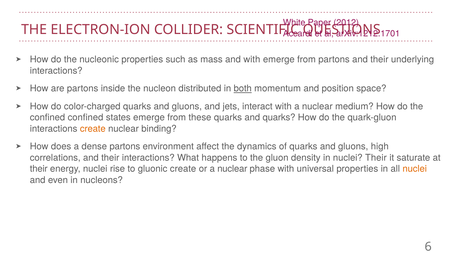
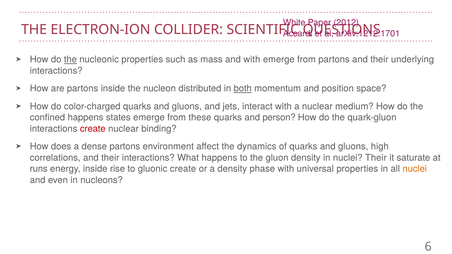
the at (70, 60) underline: none -> present
confined confined: confined -> happens
and quarks: quarks -> person
create at (93, 129) colour: orange -> red
their at (39, 169): their -> runs
energy nuclei: nuclei -> inside
or a nuclear: nuclear -> density
